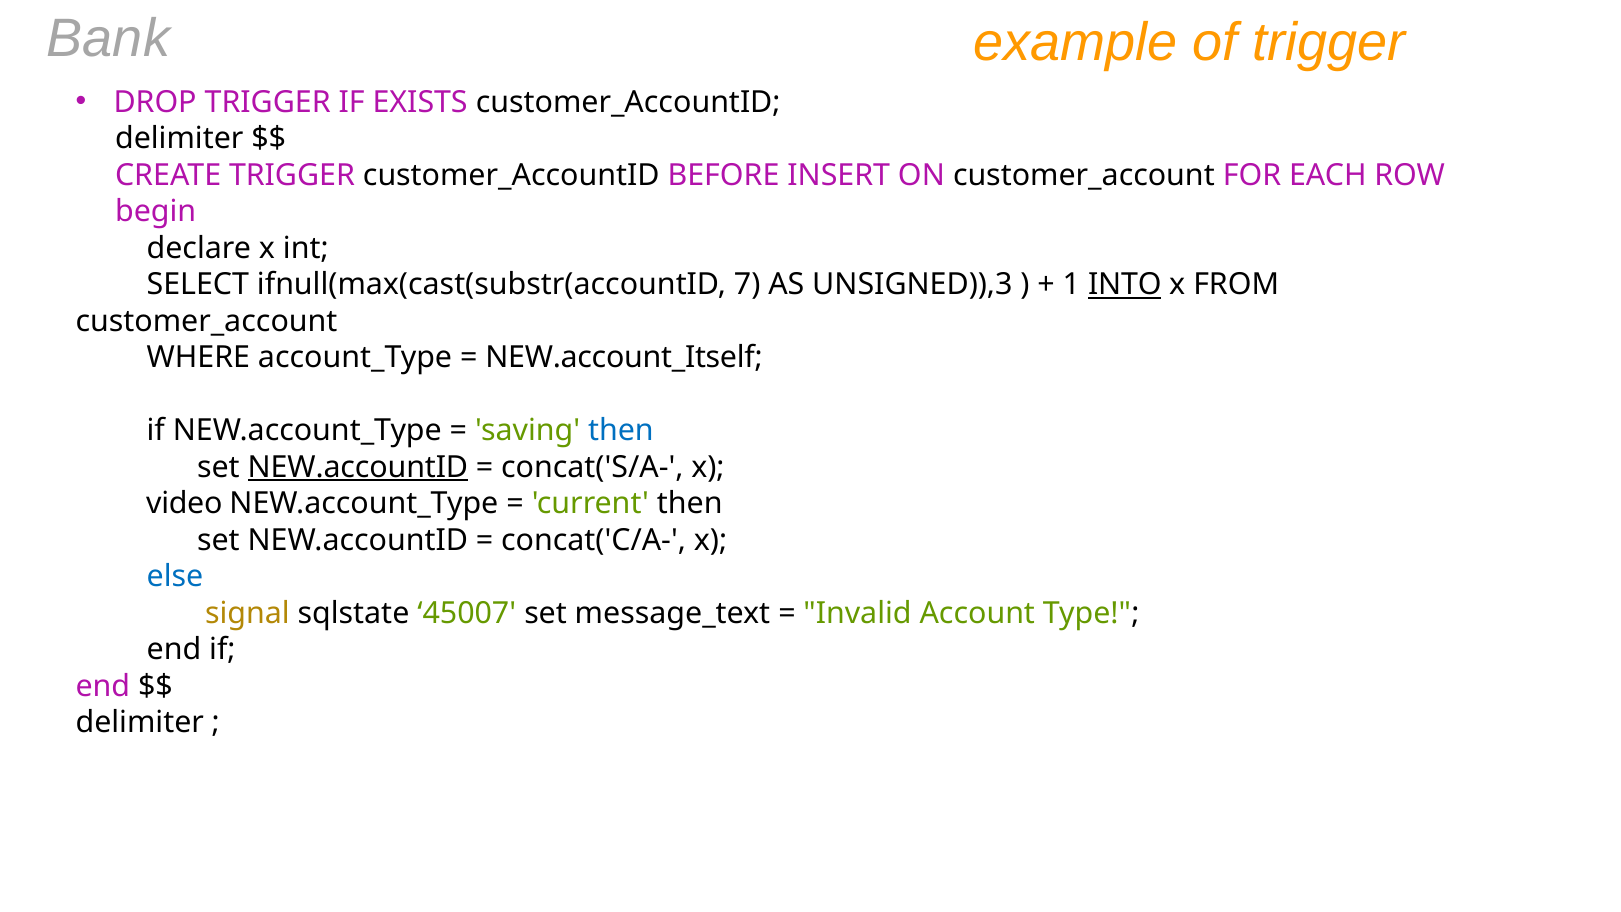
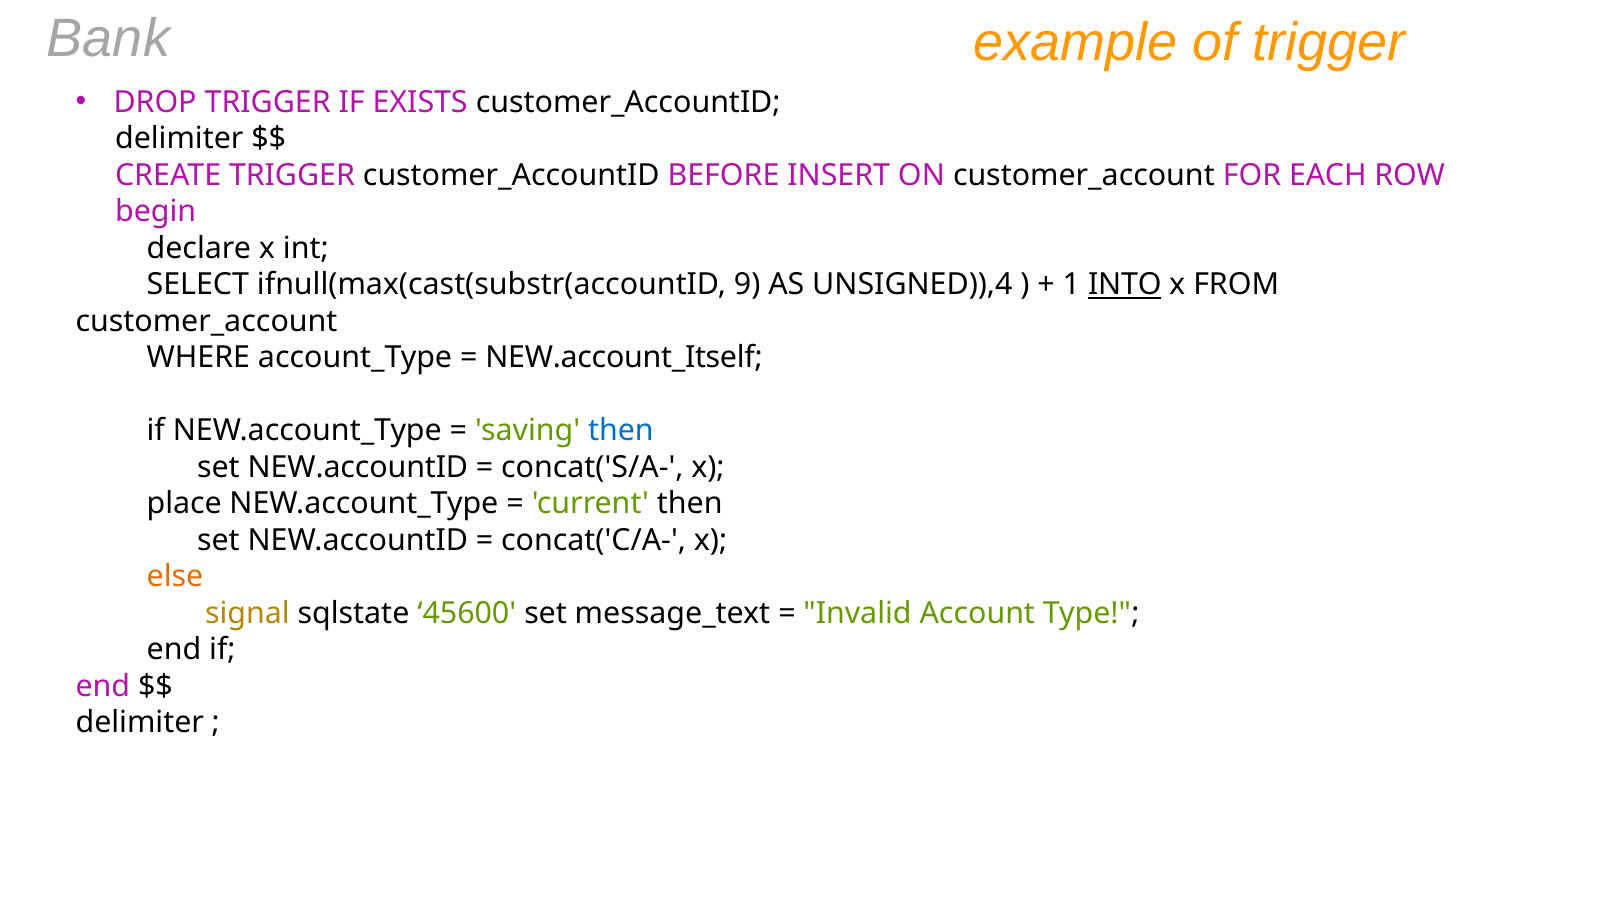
7: 7 -> 9
UNSIGNED)),3: UNSIGNED)),3 -> UNSIGNED)),4
NEW.accountID at (358, 467) underline: present -> none
video: video -> place
else colour: blue -> orange
45007: 45007 -> 45600
